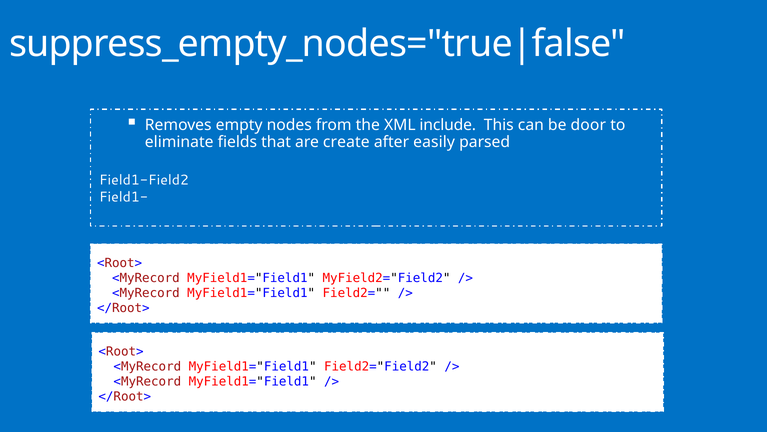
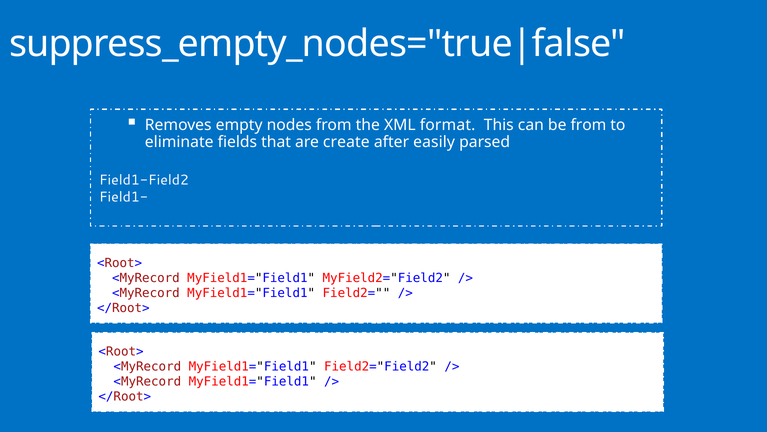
include: include -> format
be door: door -> from
